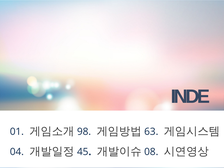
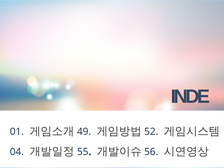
98: 98 -> 49
63: 63 -> 52
45: 45 -> 55
08: 08 -> 56
